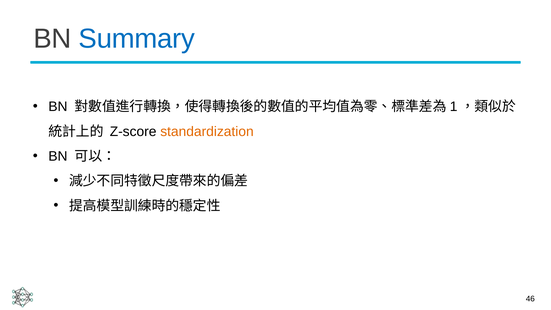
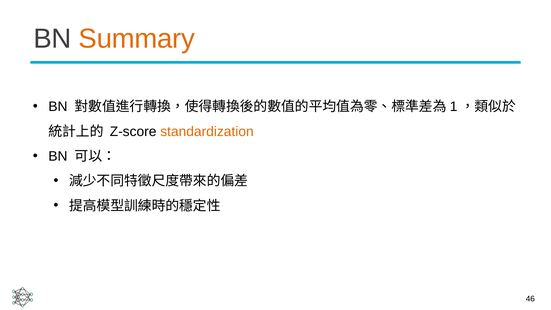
Summary colour: blue -> orange
